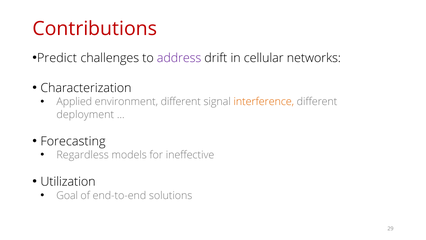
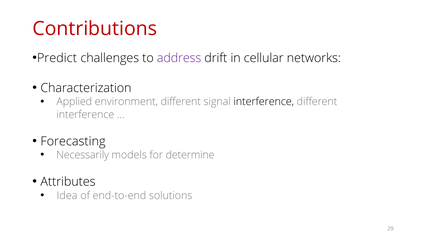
interference at (264, 102) colour: orange -> black
deployment at (85, 114): deployment -> interference
Regardless: Regardless -> Necessarily
ineffective: ineffective -> determine
Utilization: Utilization -> Attributes
Goal: Goal -> Idea
